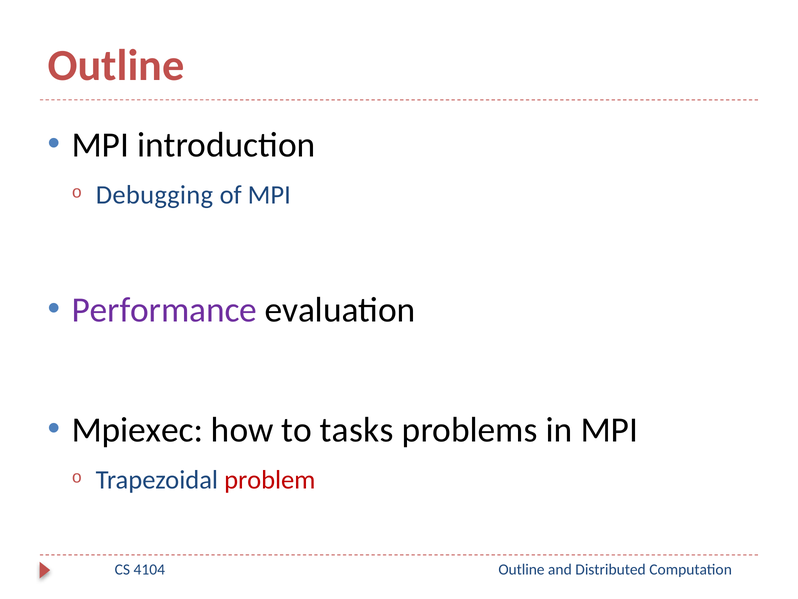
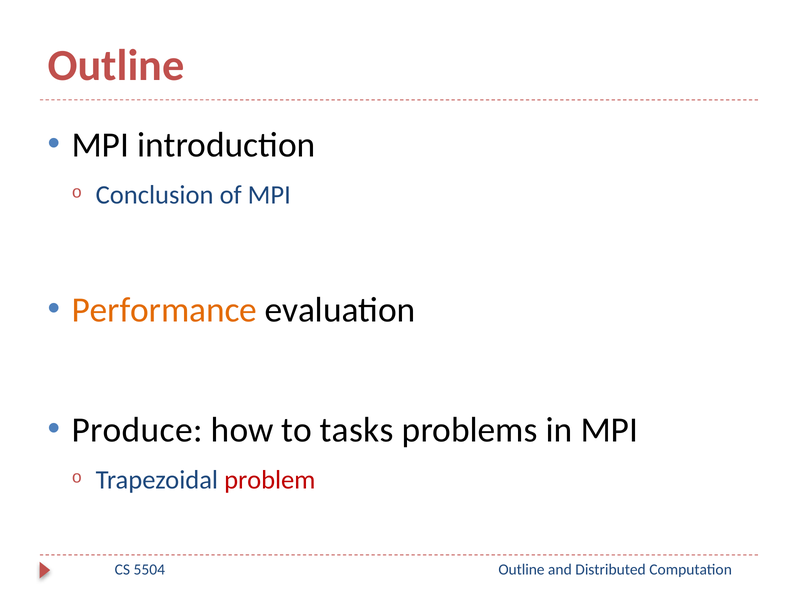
Debugging: Debugging -> Conclusion
Performance colour: purple -> orange
Mpiexec: Mpiexec -> Produce
4104: 4104 -> 5504
